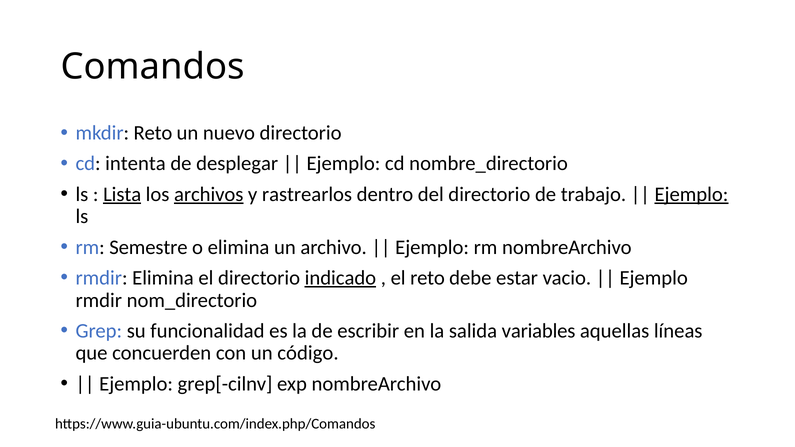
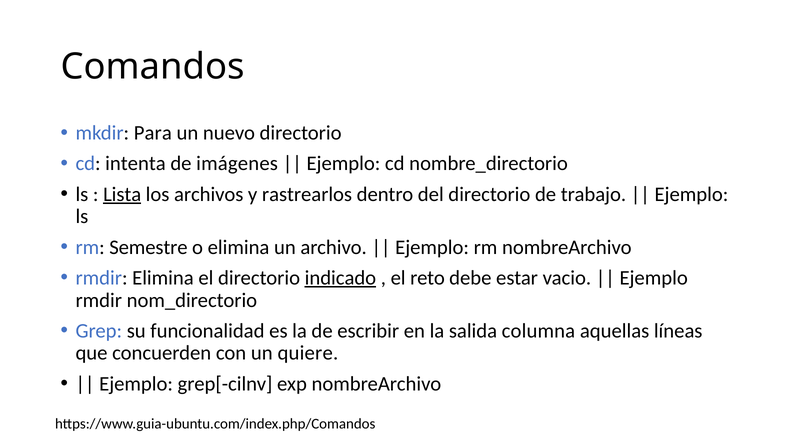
mkdir Reto: Reto -> Para
desplegar: desplegar -> imágenes
archivos underline: present -> none
Ejemplo at (691, 194) underline: present -> none
variables: variables -> columna
código: código -> quiere
